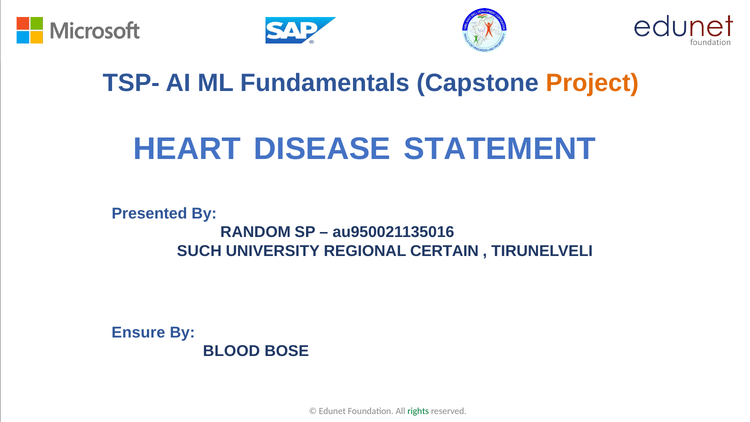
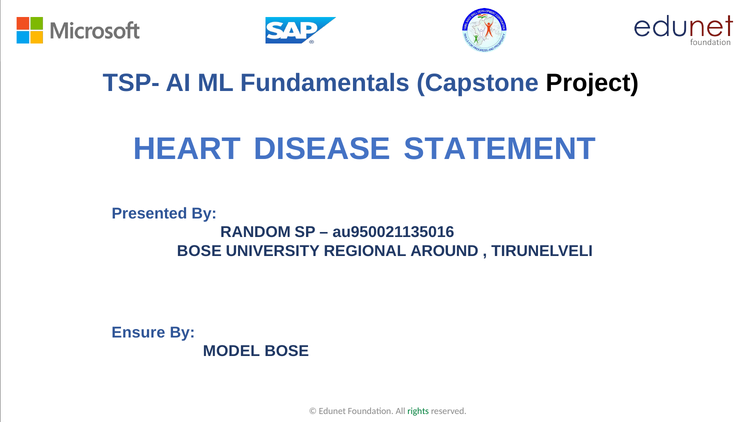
Project colour: orange -> black
SUCH at (199, 251): SUCH -> BOSE
CERTAIN: CERTAIN -> AROUND
BLOOD: BLOOD -> MODEL
